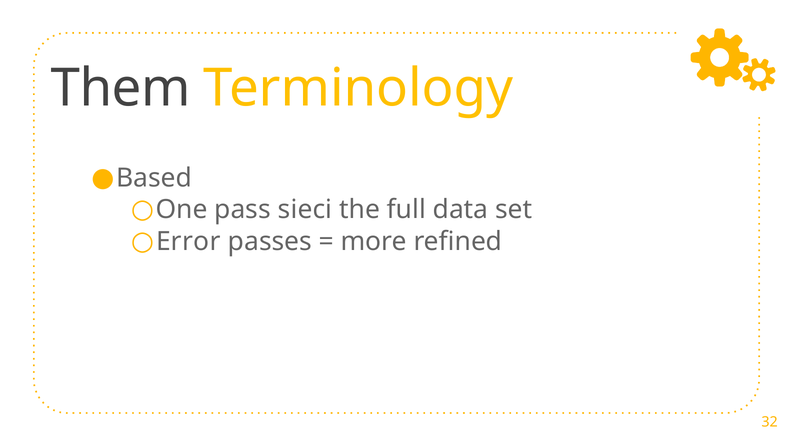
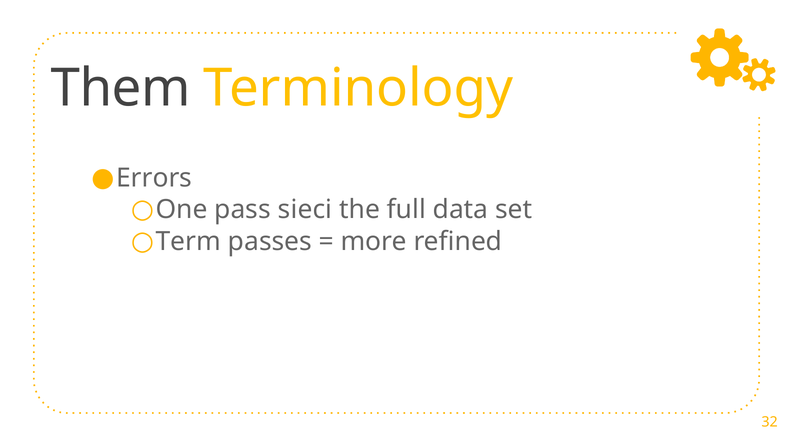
Based: Based -> Errors
Error: Error -> Term
